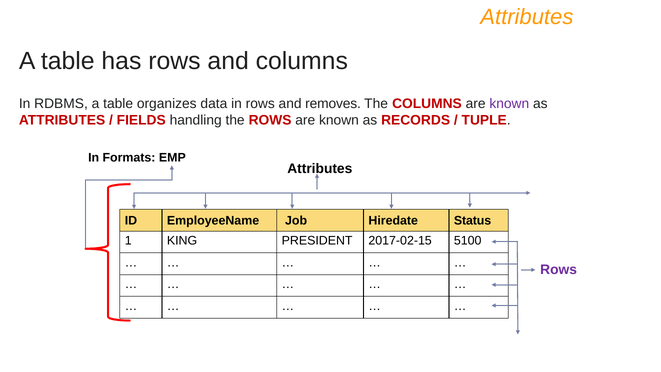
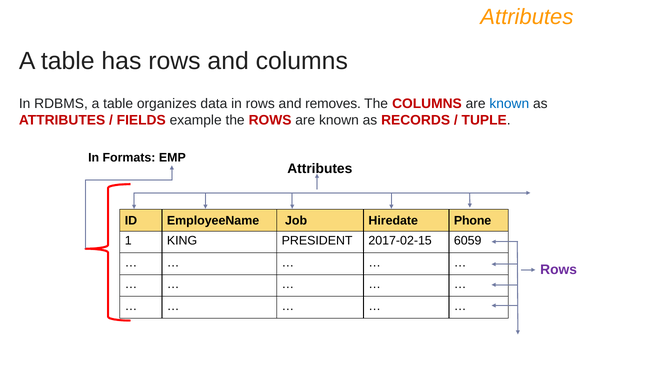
known at (509, 104) colour: purple -> blue
handling: handling -> example
Status: Status -> Phone
5100: 5100 -> 6059
